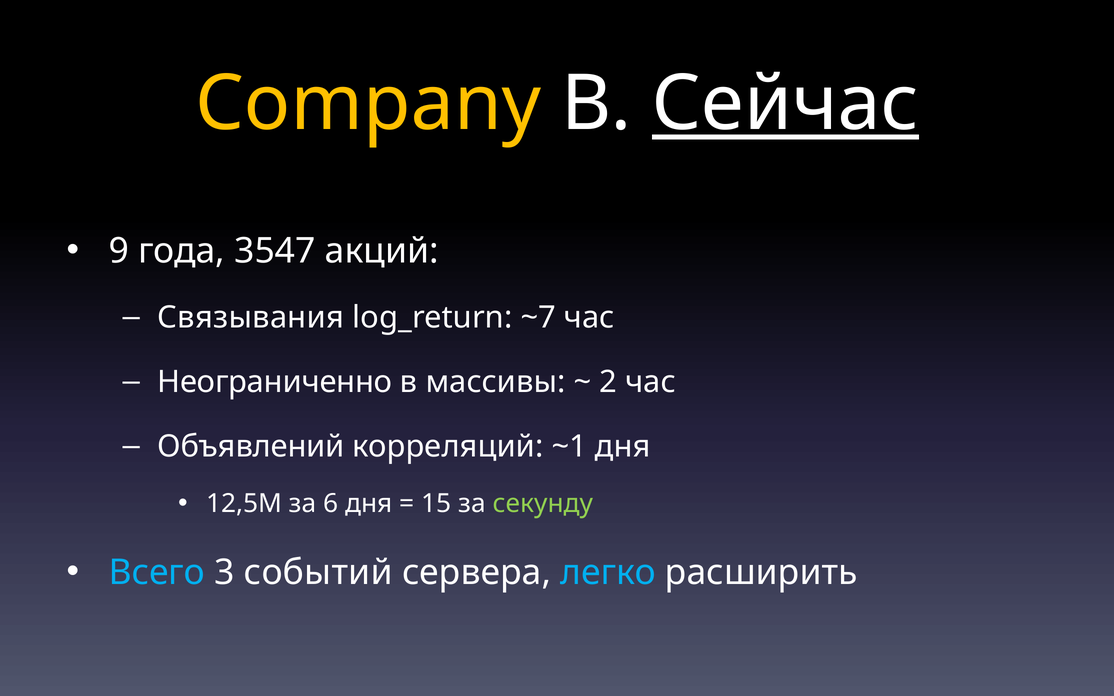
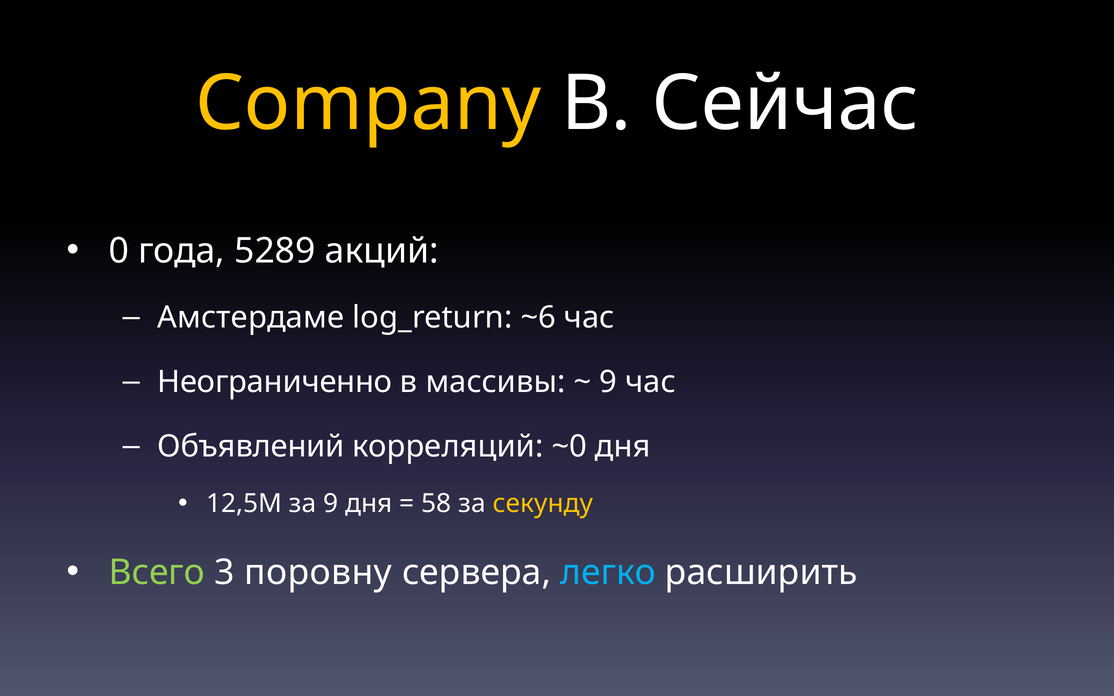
Сейчас underline: present -> none
9: 9 -> 0
3547: 3547 -> 5289
Связывания: Связывания -> Амстердаме
~7: ~7 -> ~6
2 at (608, 382): 2 -> 9
~1: ~1 -> ~0
за 6: 6 -> 9
15: 15 -> 58
секунду colour: light green -> yellow
Всего colour: light blue -> light green
событий: событий -> поровну
